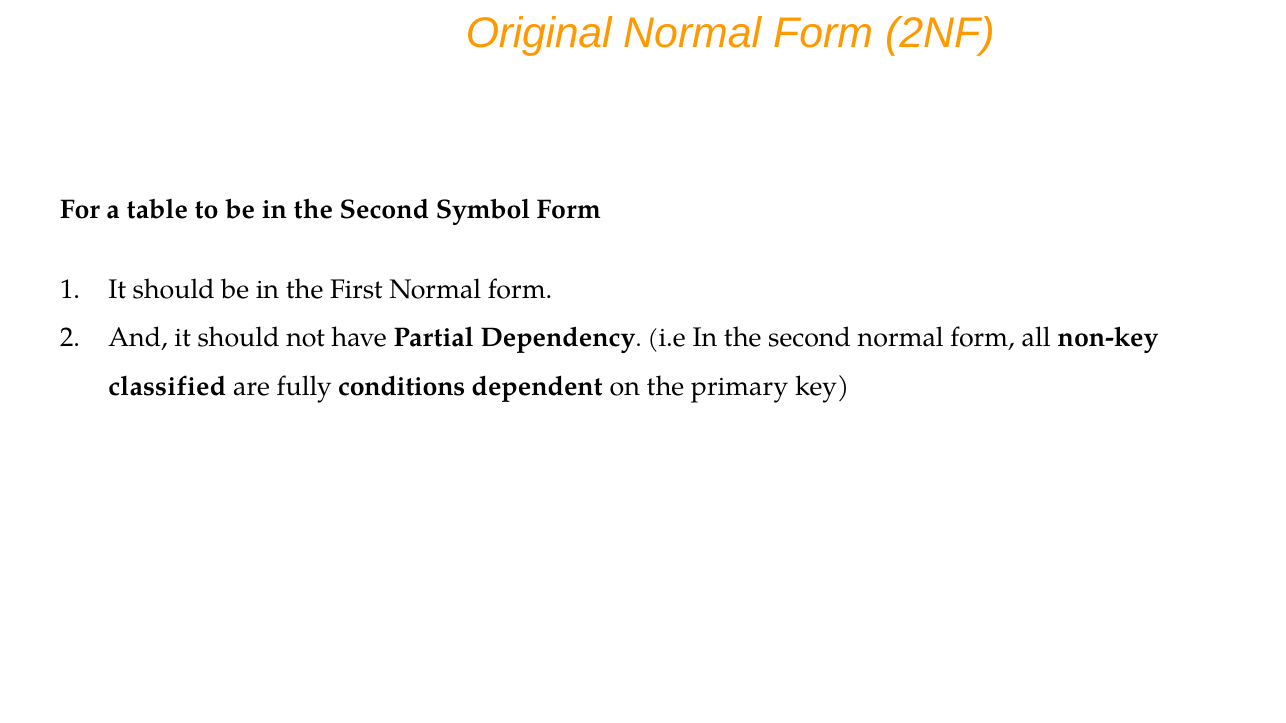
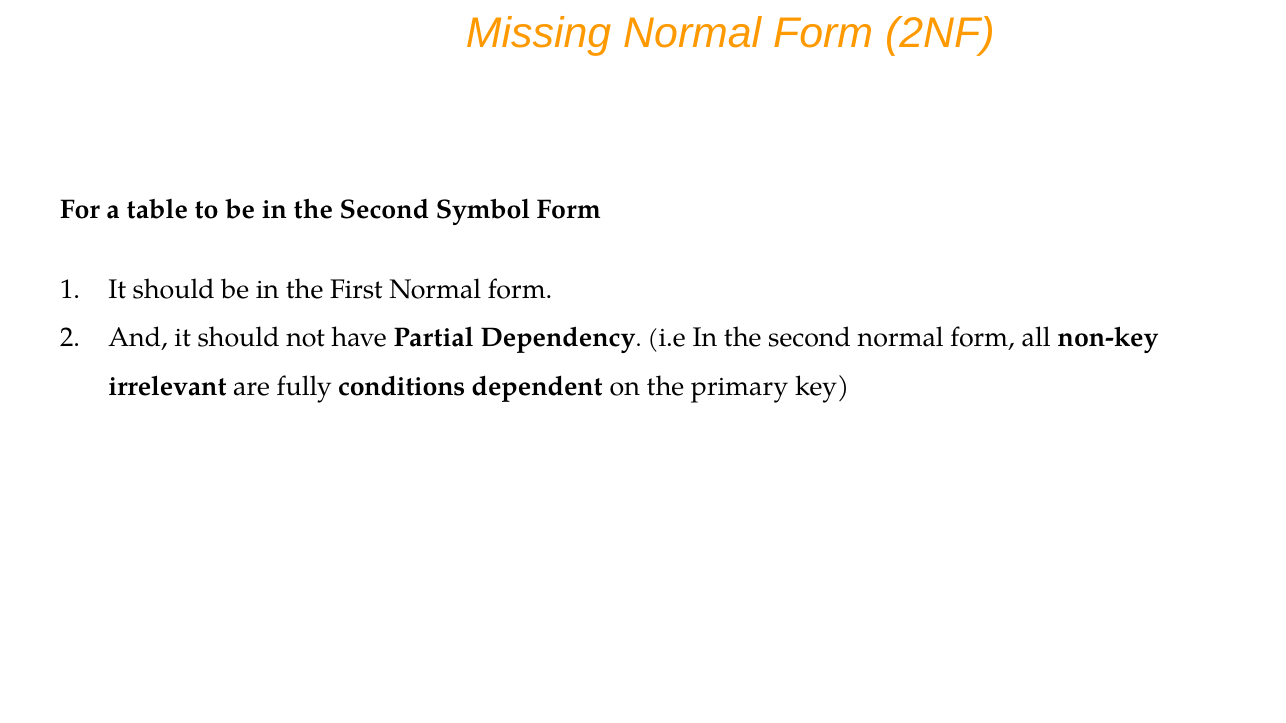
Original: Original -> Missing
classified: classified -> irrelevant
